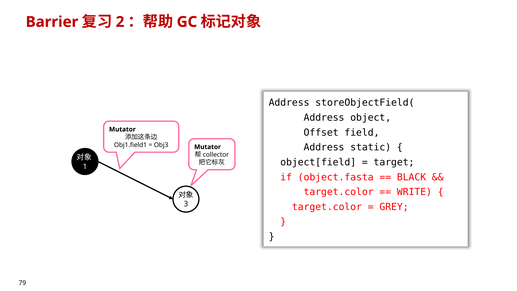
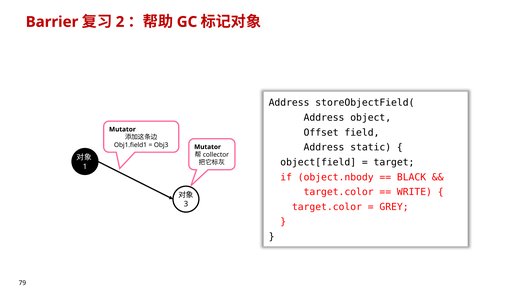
object.fasta: object.fasta -> object.nbody
